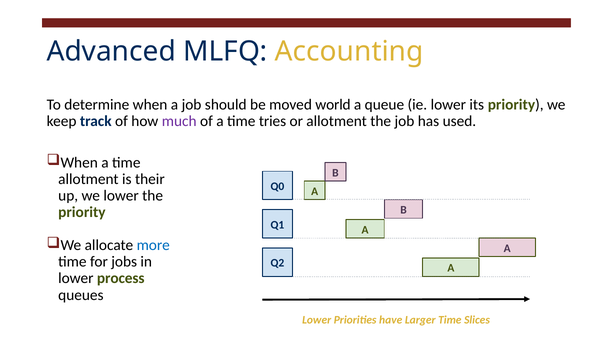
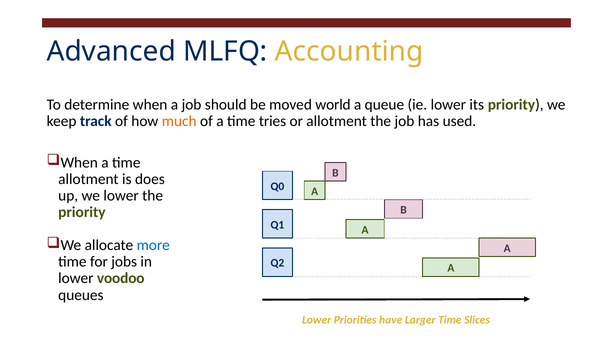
much colour: purple -> orange
their: their -> does
process: process -> voodoo
